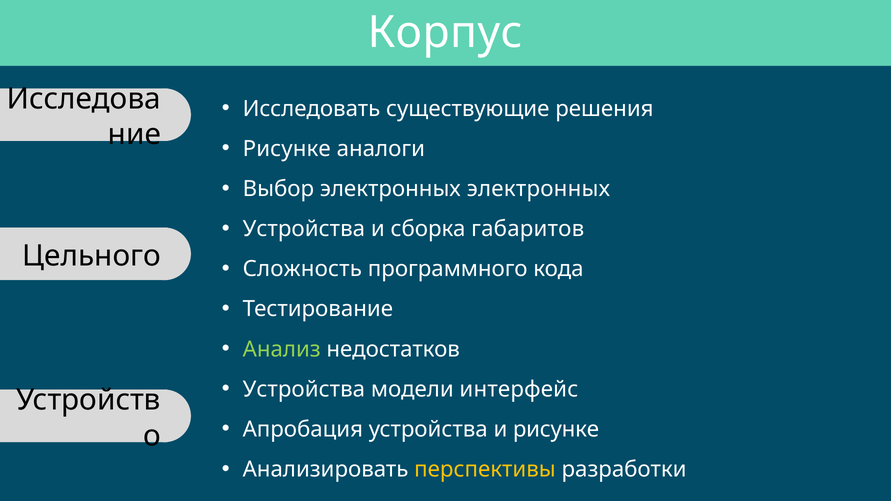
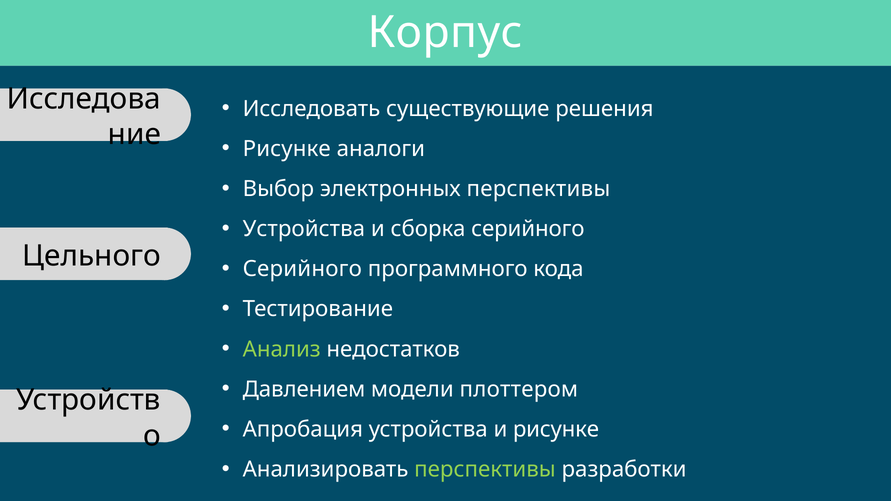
электронных электронных: электронных -> перспективы
сборка габаритов: габаритов -> серийного
Сложность at (302, 269): Сложность -> Серийного
Устройства at (304, 389): Устройства -> Давлением
интерфейс: интерфейс -> плоттером
перспективы at (485, 470) colour: yellow -> light green
